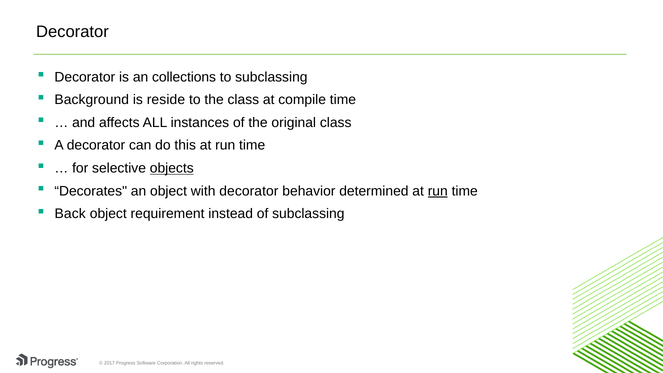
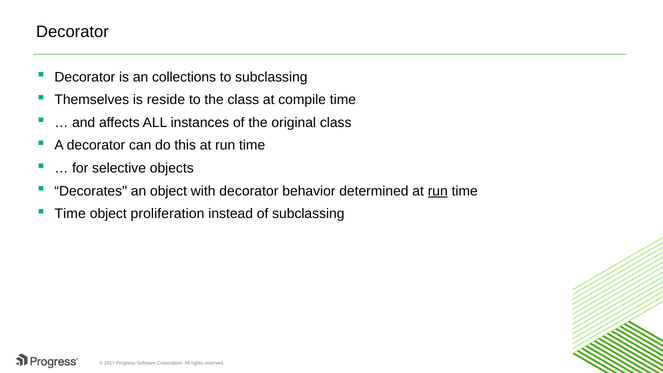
Background: Background -> Themselves
objects underline: present -> none
Back at (70, 214): Back -> Time
requirement: requirement -> proliferation
